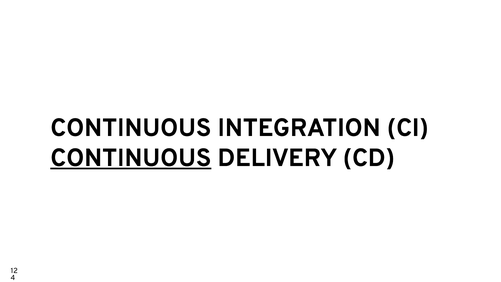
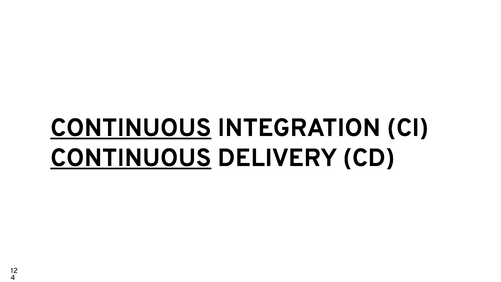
CONTINUOUS at (131, 128) underline: none -> present
